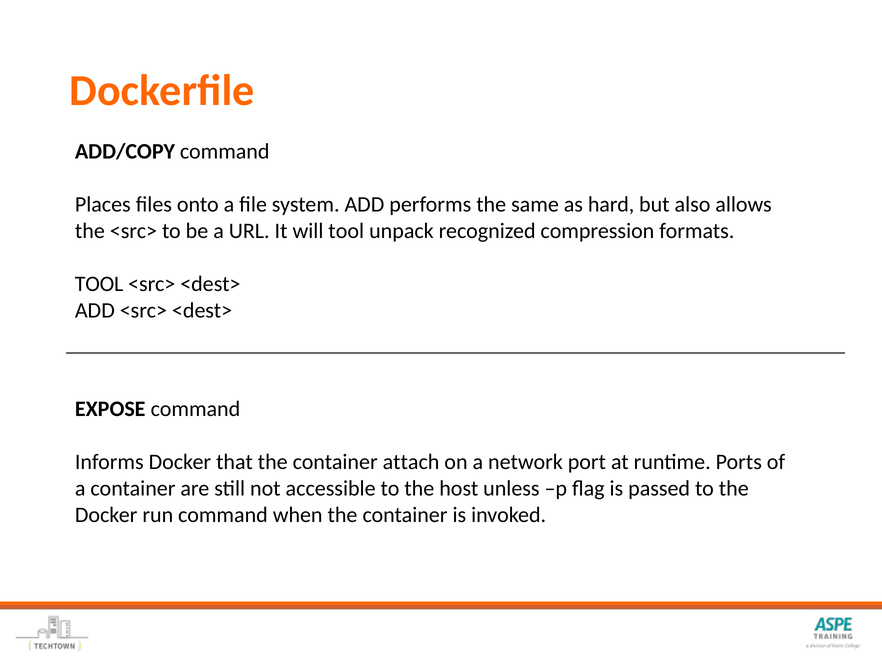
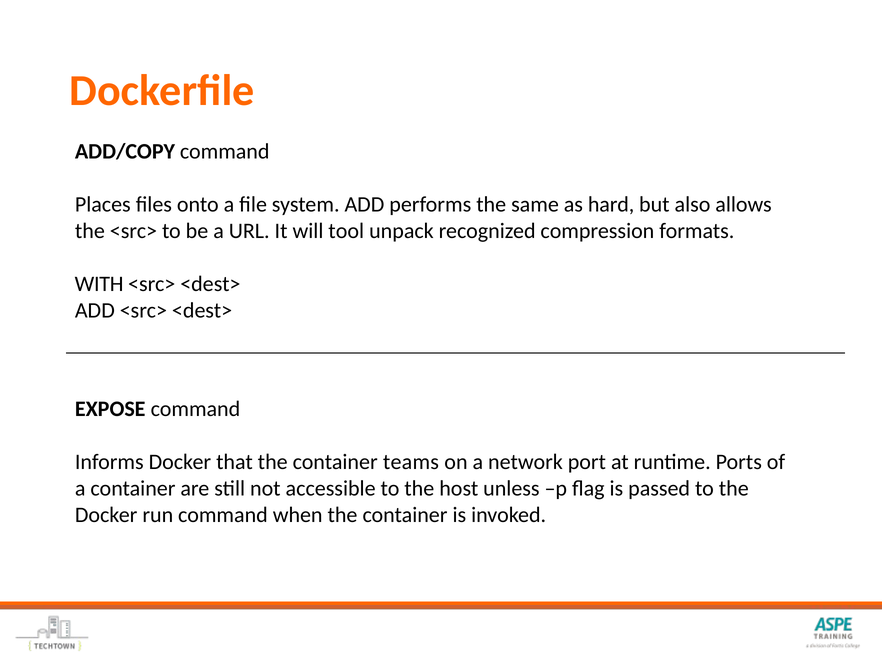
TOOL at (99, 284): TOOL -> WITH
attach: attach -> teams
